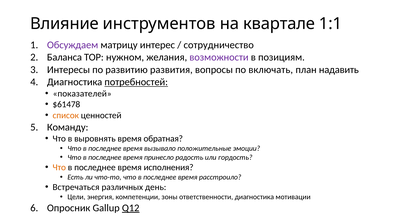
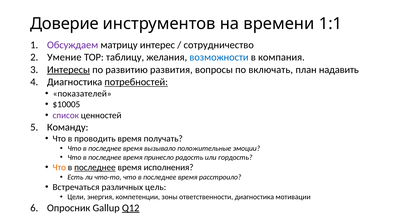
Влияние: Влияние -> Доверие
квартале: квартале -> времени
Баланса: Баланса -> Умение
нужном: нужном -> таблицу
возможности colour: purple -> blue
позициям: позициям -> компания
Интересы underline: none -> present
$61478: $61478 -> $10005
список colour: orange -> purple
выровнять: выровнять -> проводить
обратная: обратная -> получать
последнее at (95, 168) underline: none -> present
день: день -> цель
